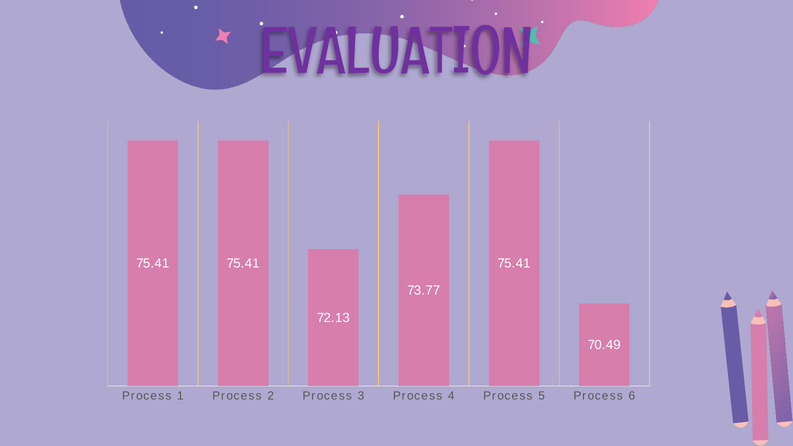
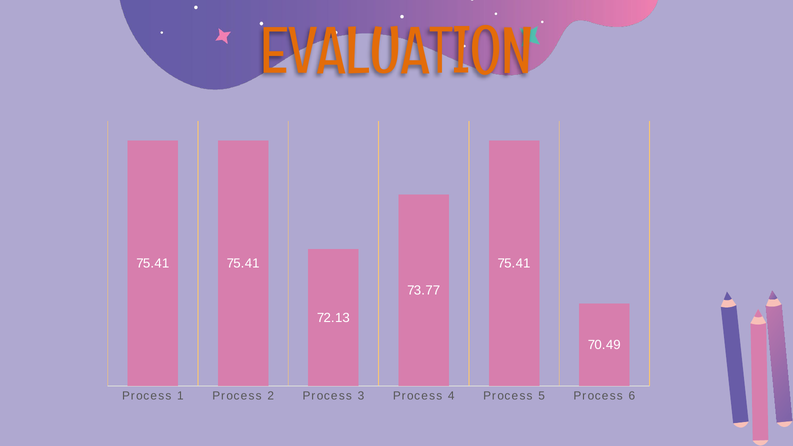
EVALUATION colour: purple -> orange
